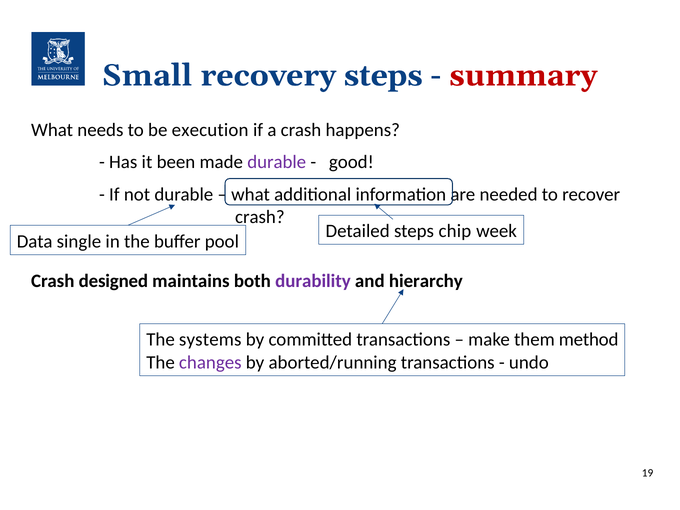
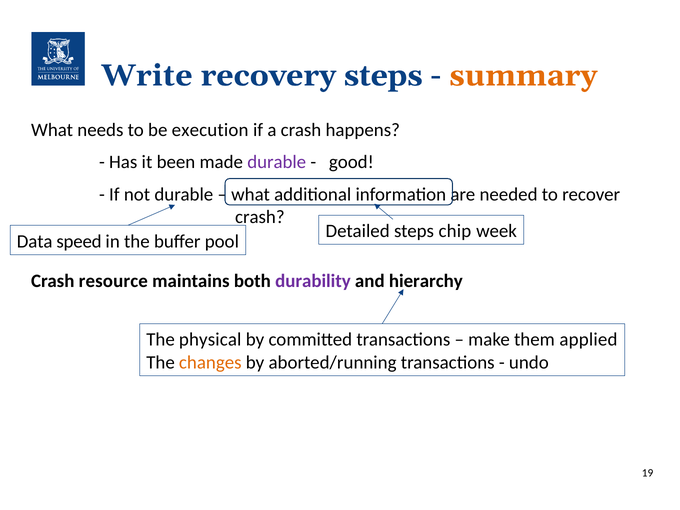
Small: Small -> Write
summary colour: red -> orange
single: single -> speed
designed: designed -> resource
systems: systems -> physical
method: method -> applied
changes colour: purple -> orange
